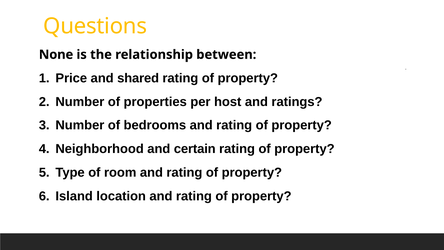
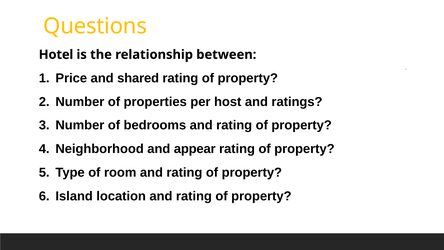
None: None -> Hotel
certain: certain -> appear
